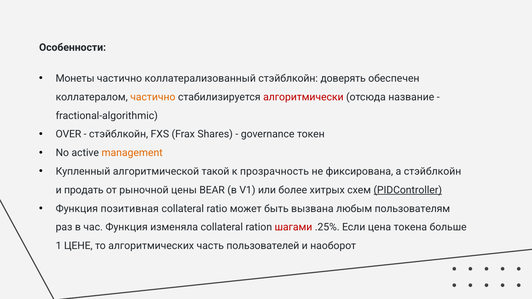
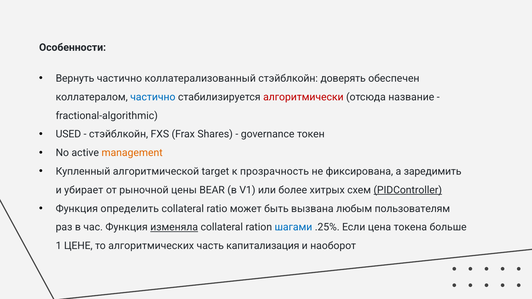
Монеты: Монеты -> Вернуть
частично at (153, 97) colour: orange -> blue
OVER: OVER -> USED
такой: такой -> target
а стэйблкойн: стэйблкойн -> заредимить
продать: продать -> убирает
позитивная: позитивная -> определить
изменяла underline: none -> present
шагами colour: red -> blue
пользователей: пользователей -> капитализация
